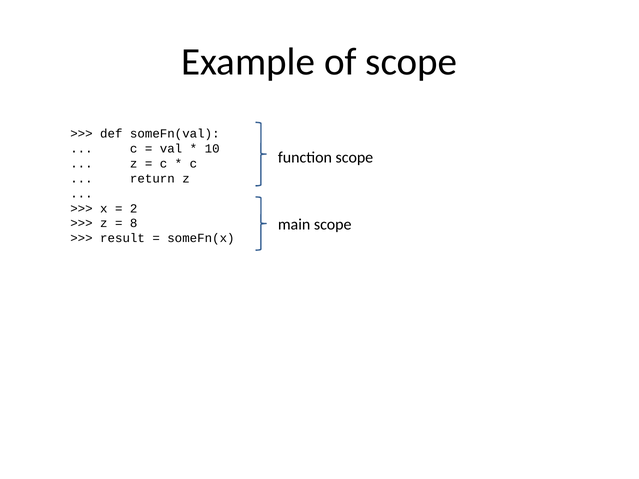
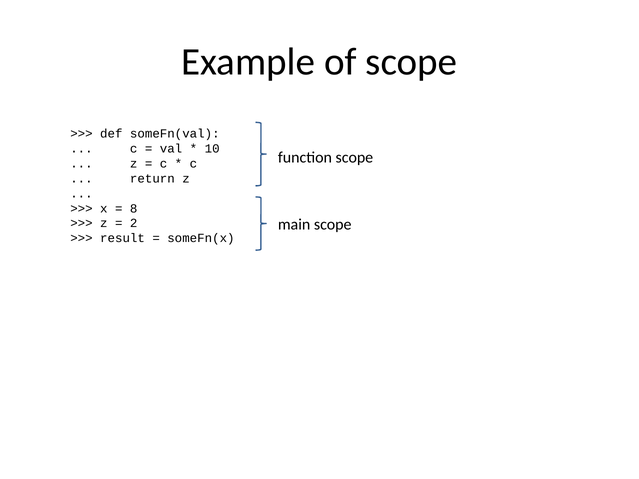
2: 2 -> 8
8: 8 -> 2
